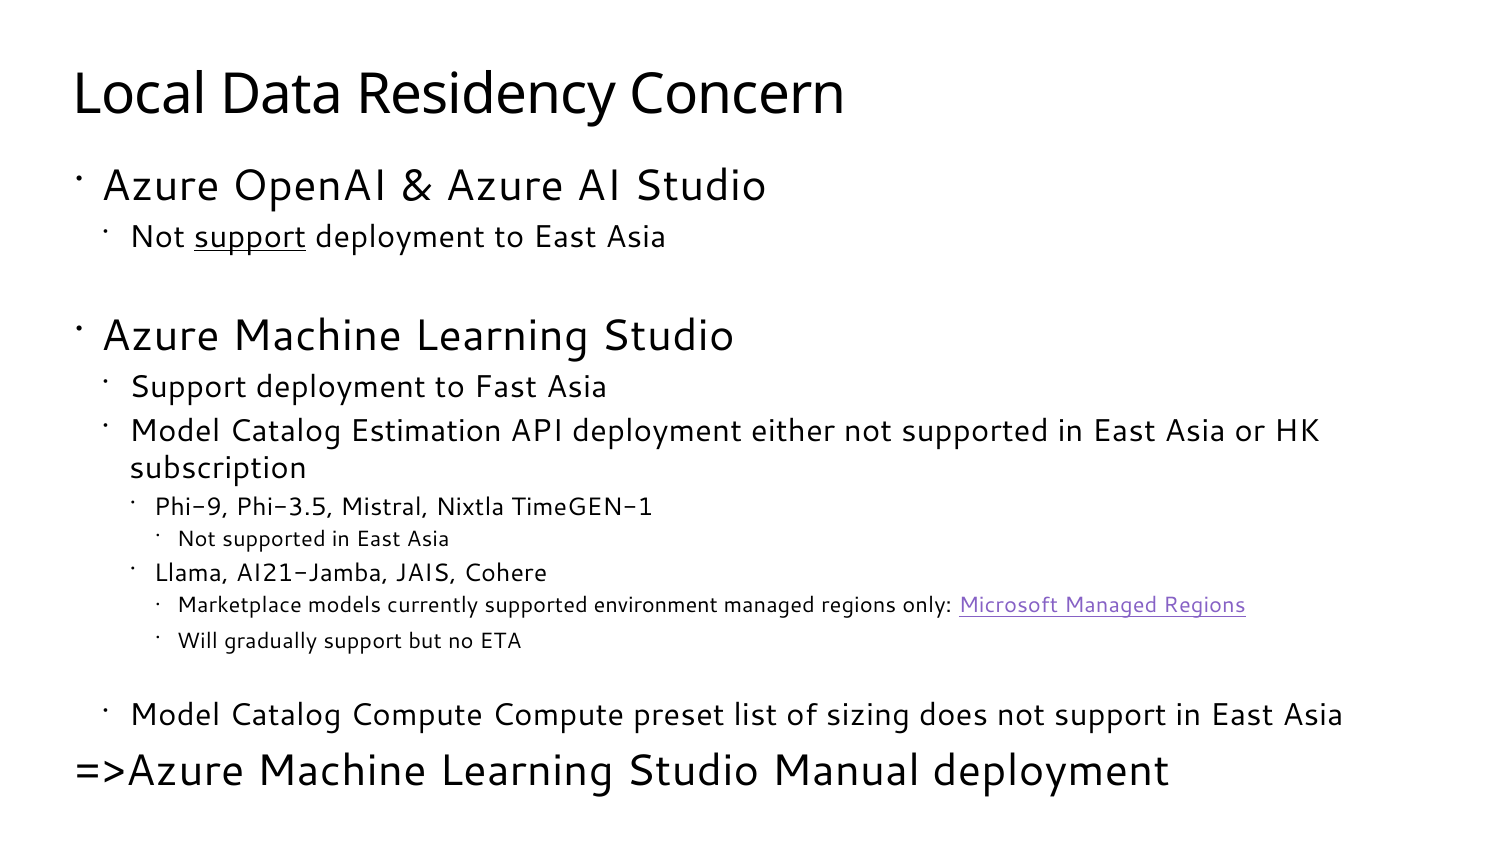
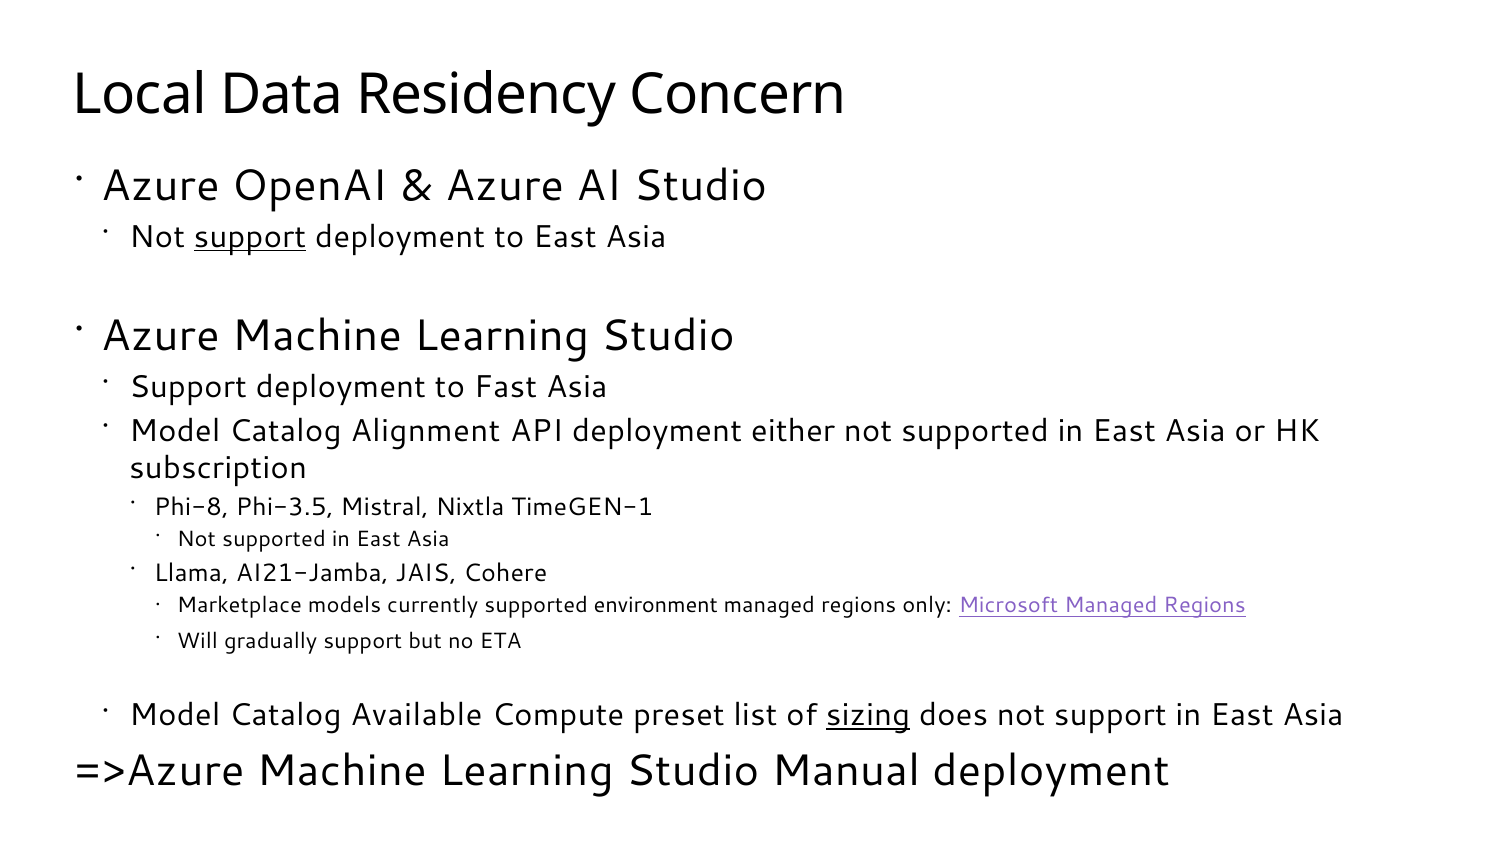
Estimation: Estimation -> Alignment
Phi-9: Phi-9 -> Phi-8
Catalog Compute: Compute -> Available
sizing underline: none -> present
